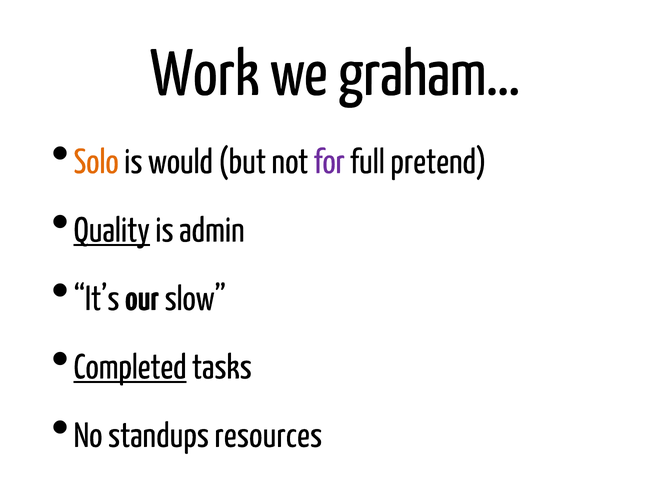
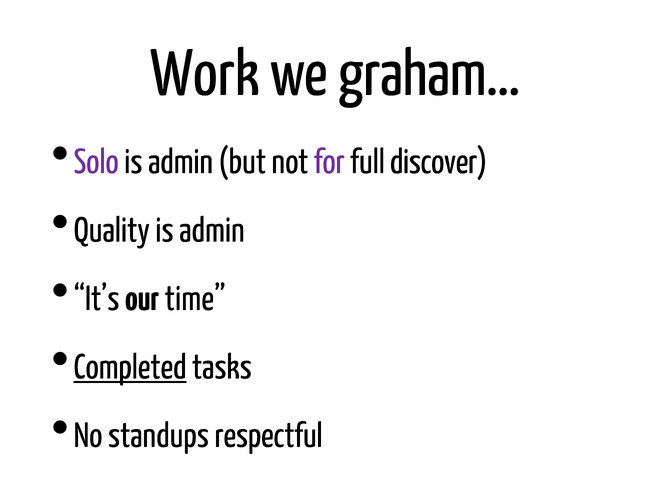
Solo colour: orange -> purple
would at (180, 161): would -> admin
pretend: pretend -> discover
Quality underline: present -> none
slow: slow -> time
resources: resources -> respectful
